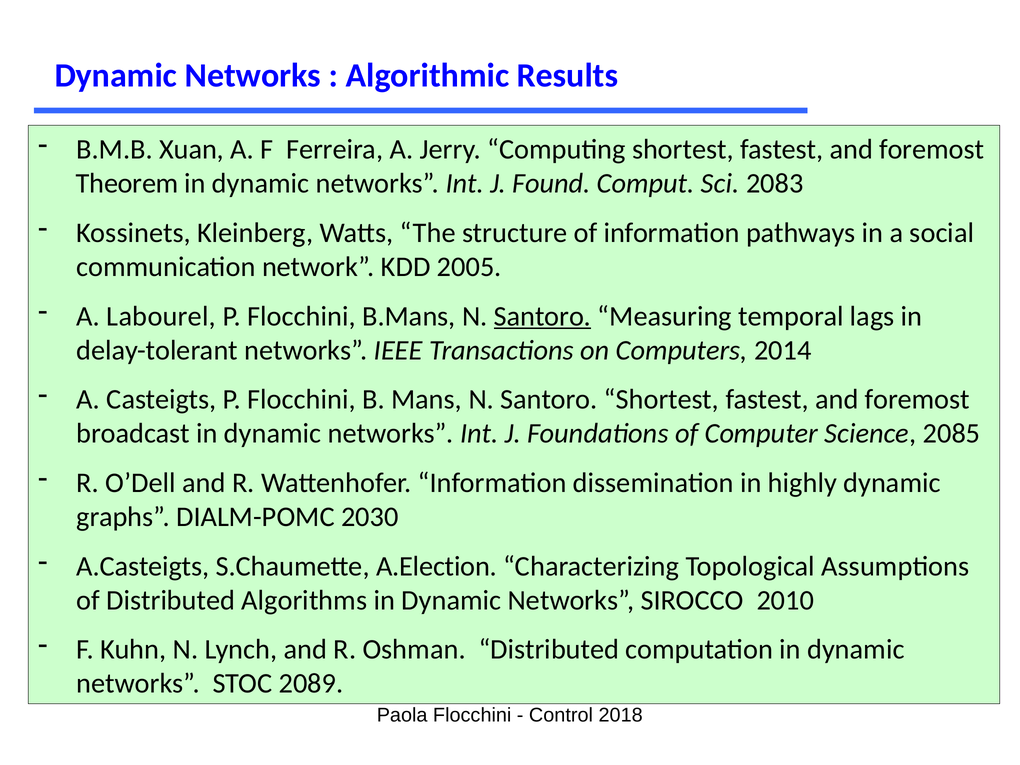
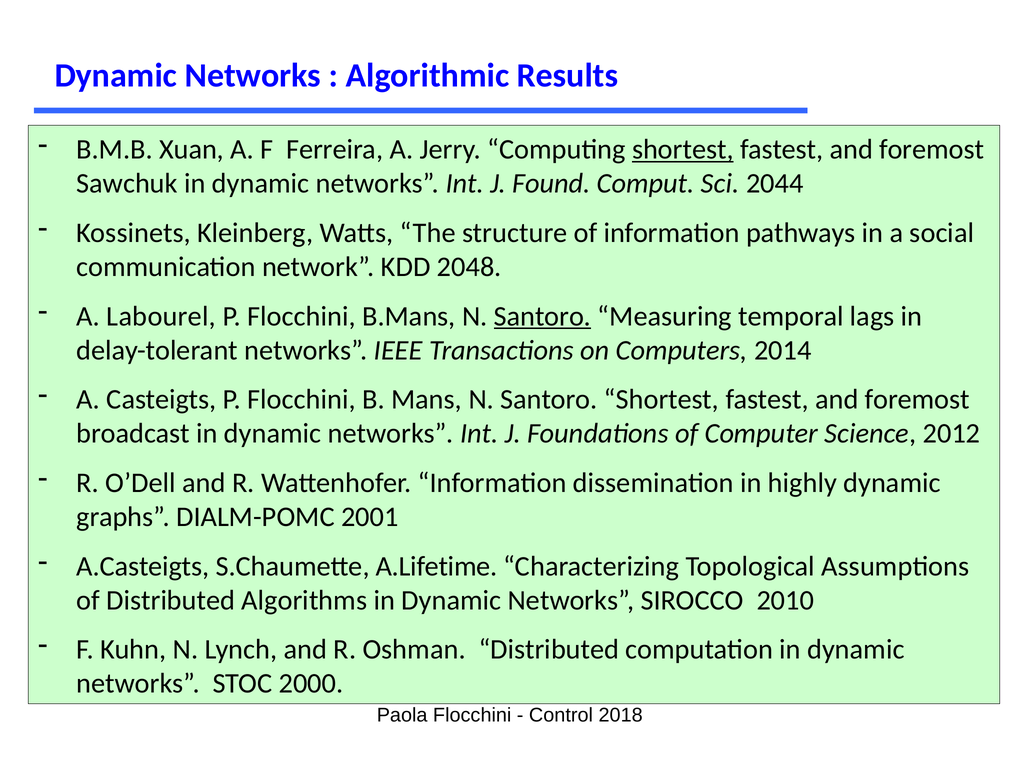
shortest at (683, 149) underline: none -> present
Theorem: Theorem -> Sawchuk
2083: 2083 -> 2044
2005: 2005 -> 2048
2085: 2085 -> 2012
2030: 2030 -> 2001
A.Election: A.Election -> A.Lifetime
2089: 2089 -> 2000
